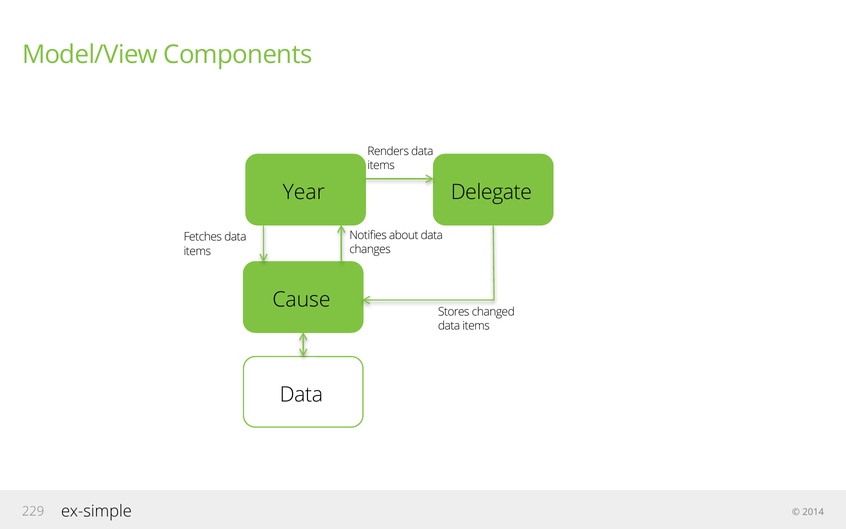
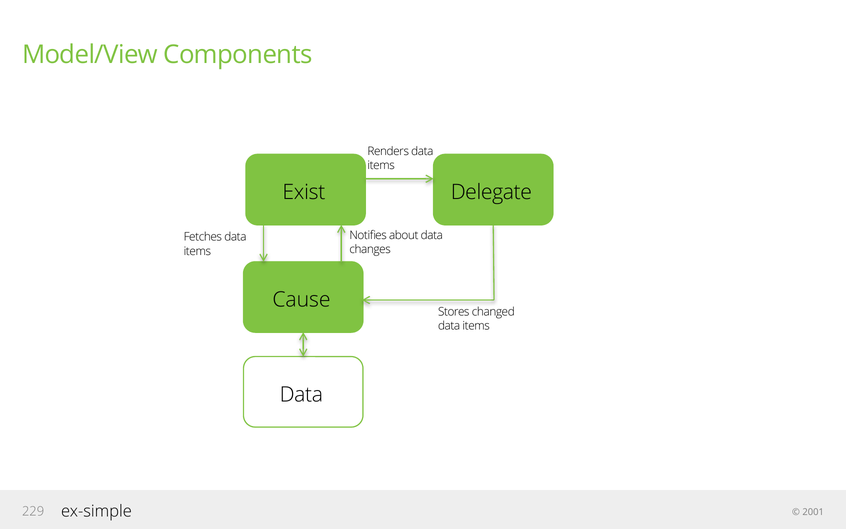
Year: Year -> Exist
2014: 2014 -> 2001
